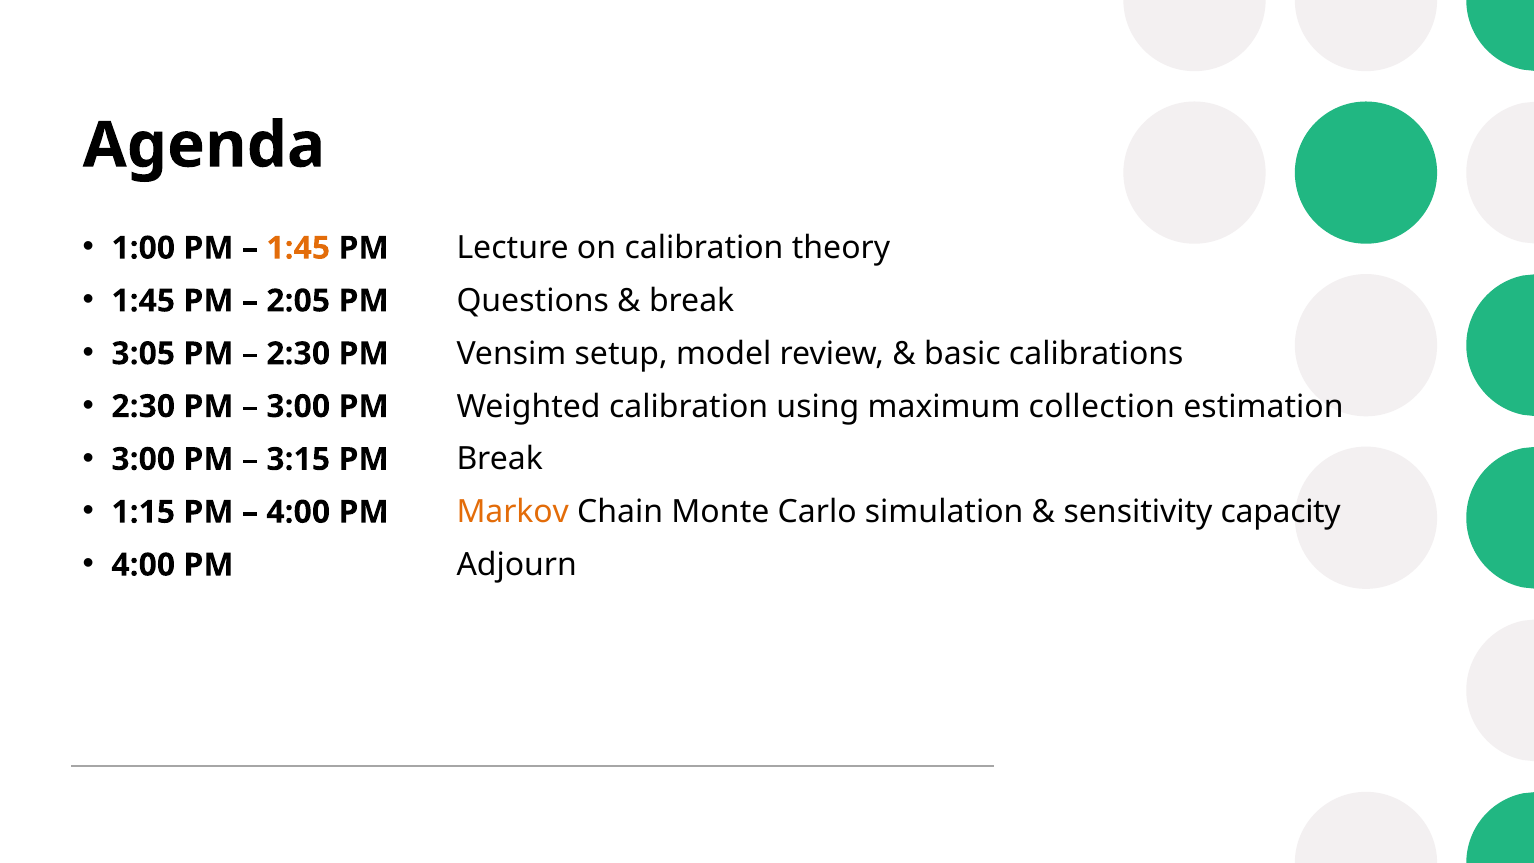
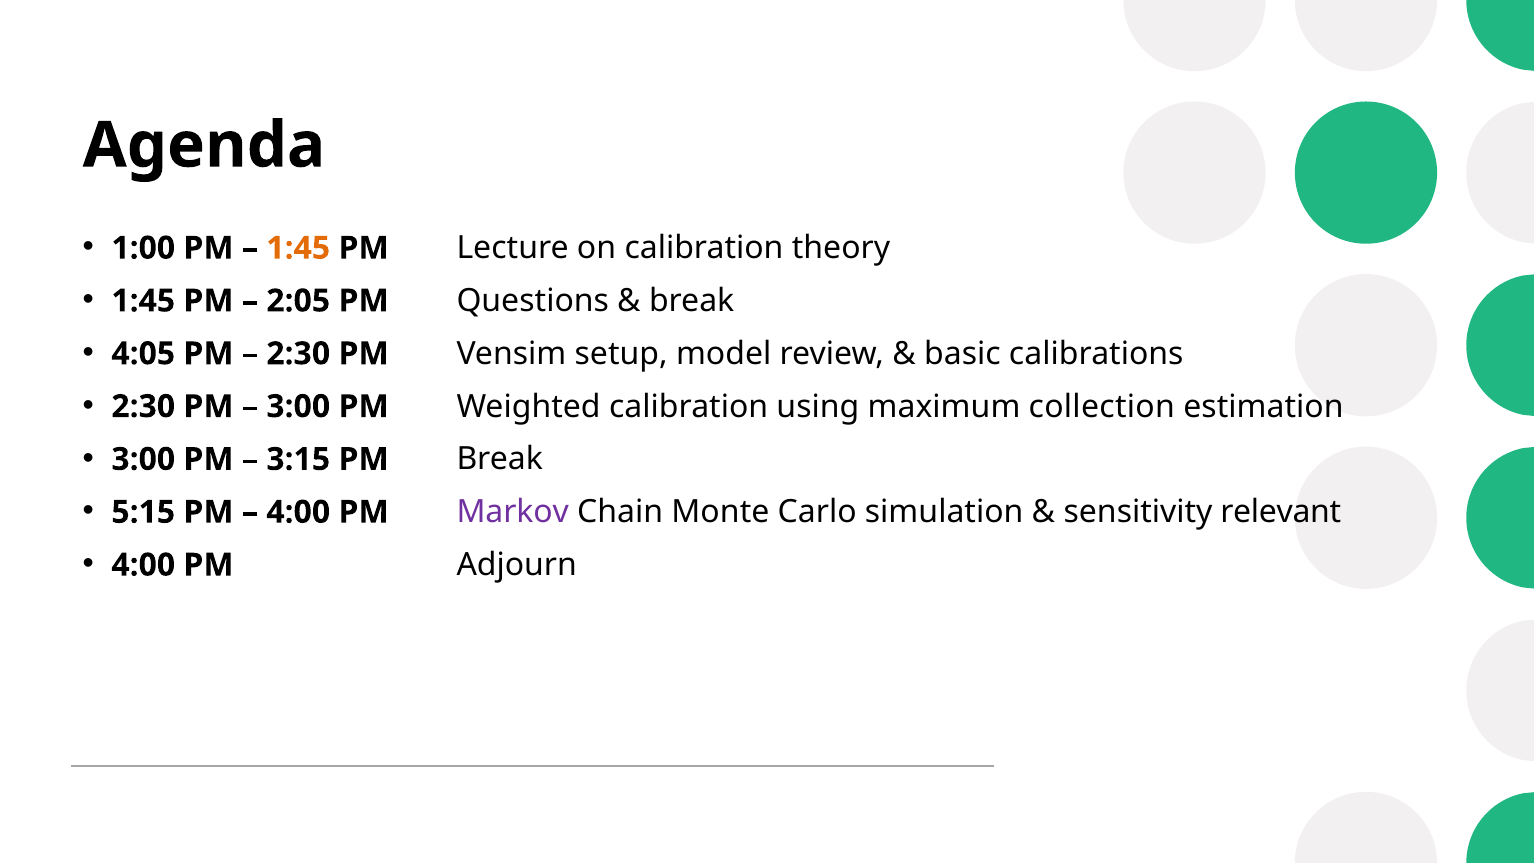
3:05: 3:05 -> 4:05
1:15: 1:15 -> 5:15
Markov colour: orange -> purple
capacity: capacity -> relevant
